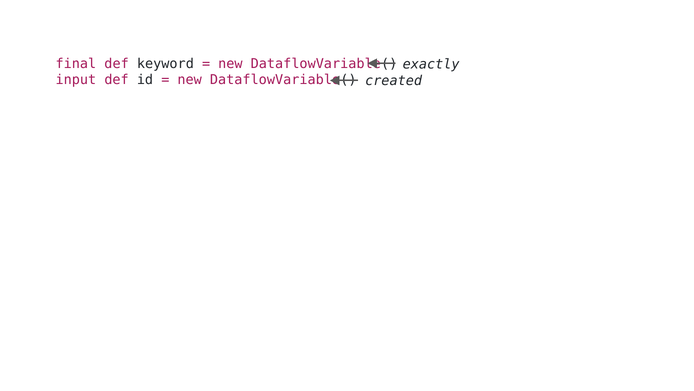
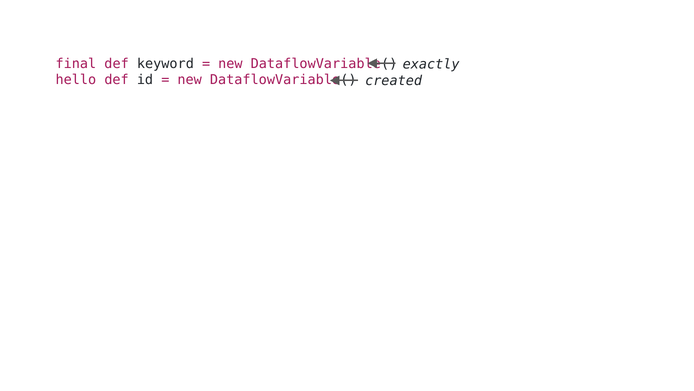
input: input -> hello
